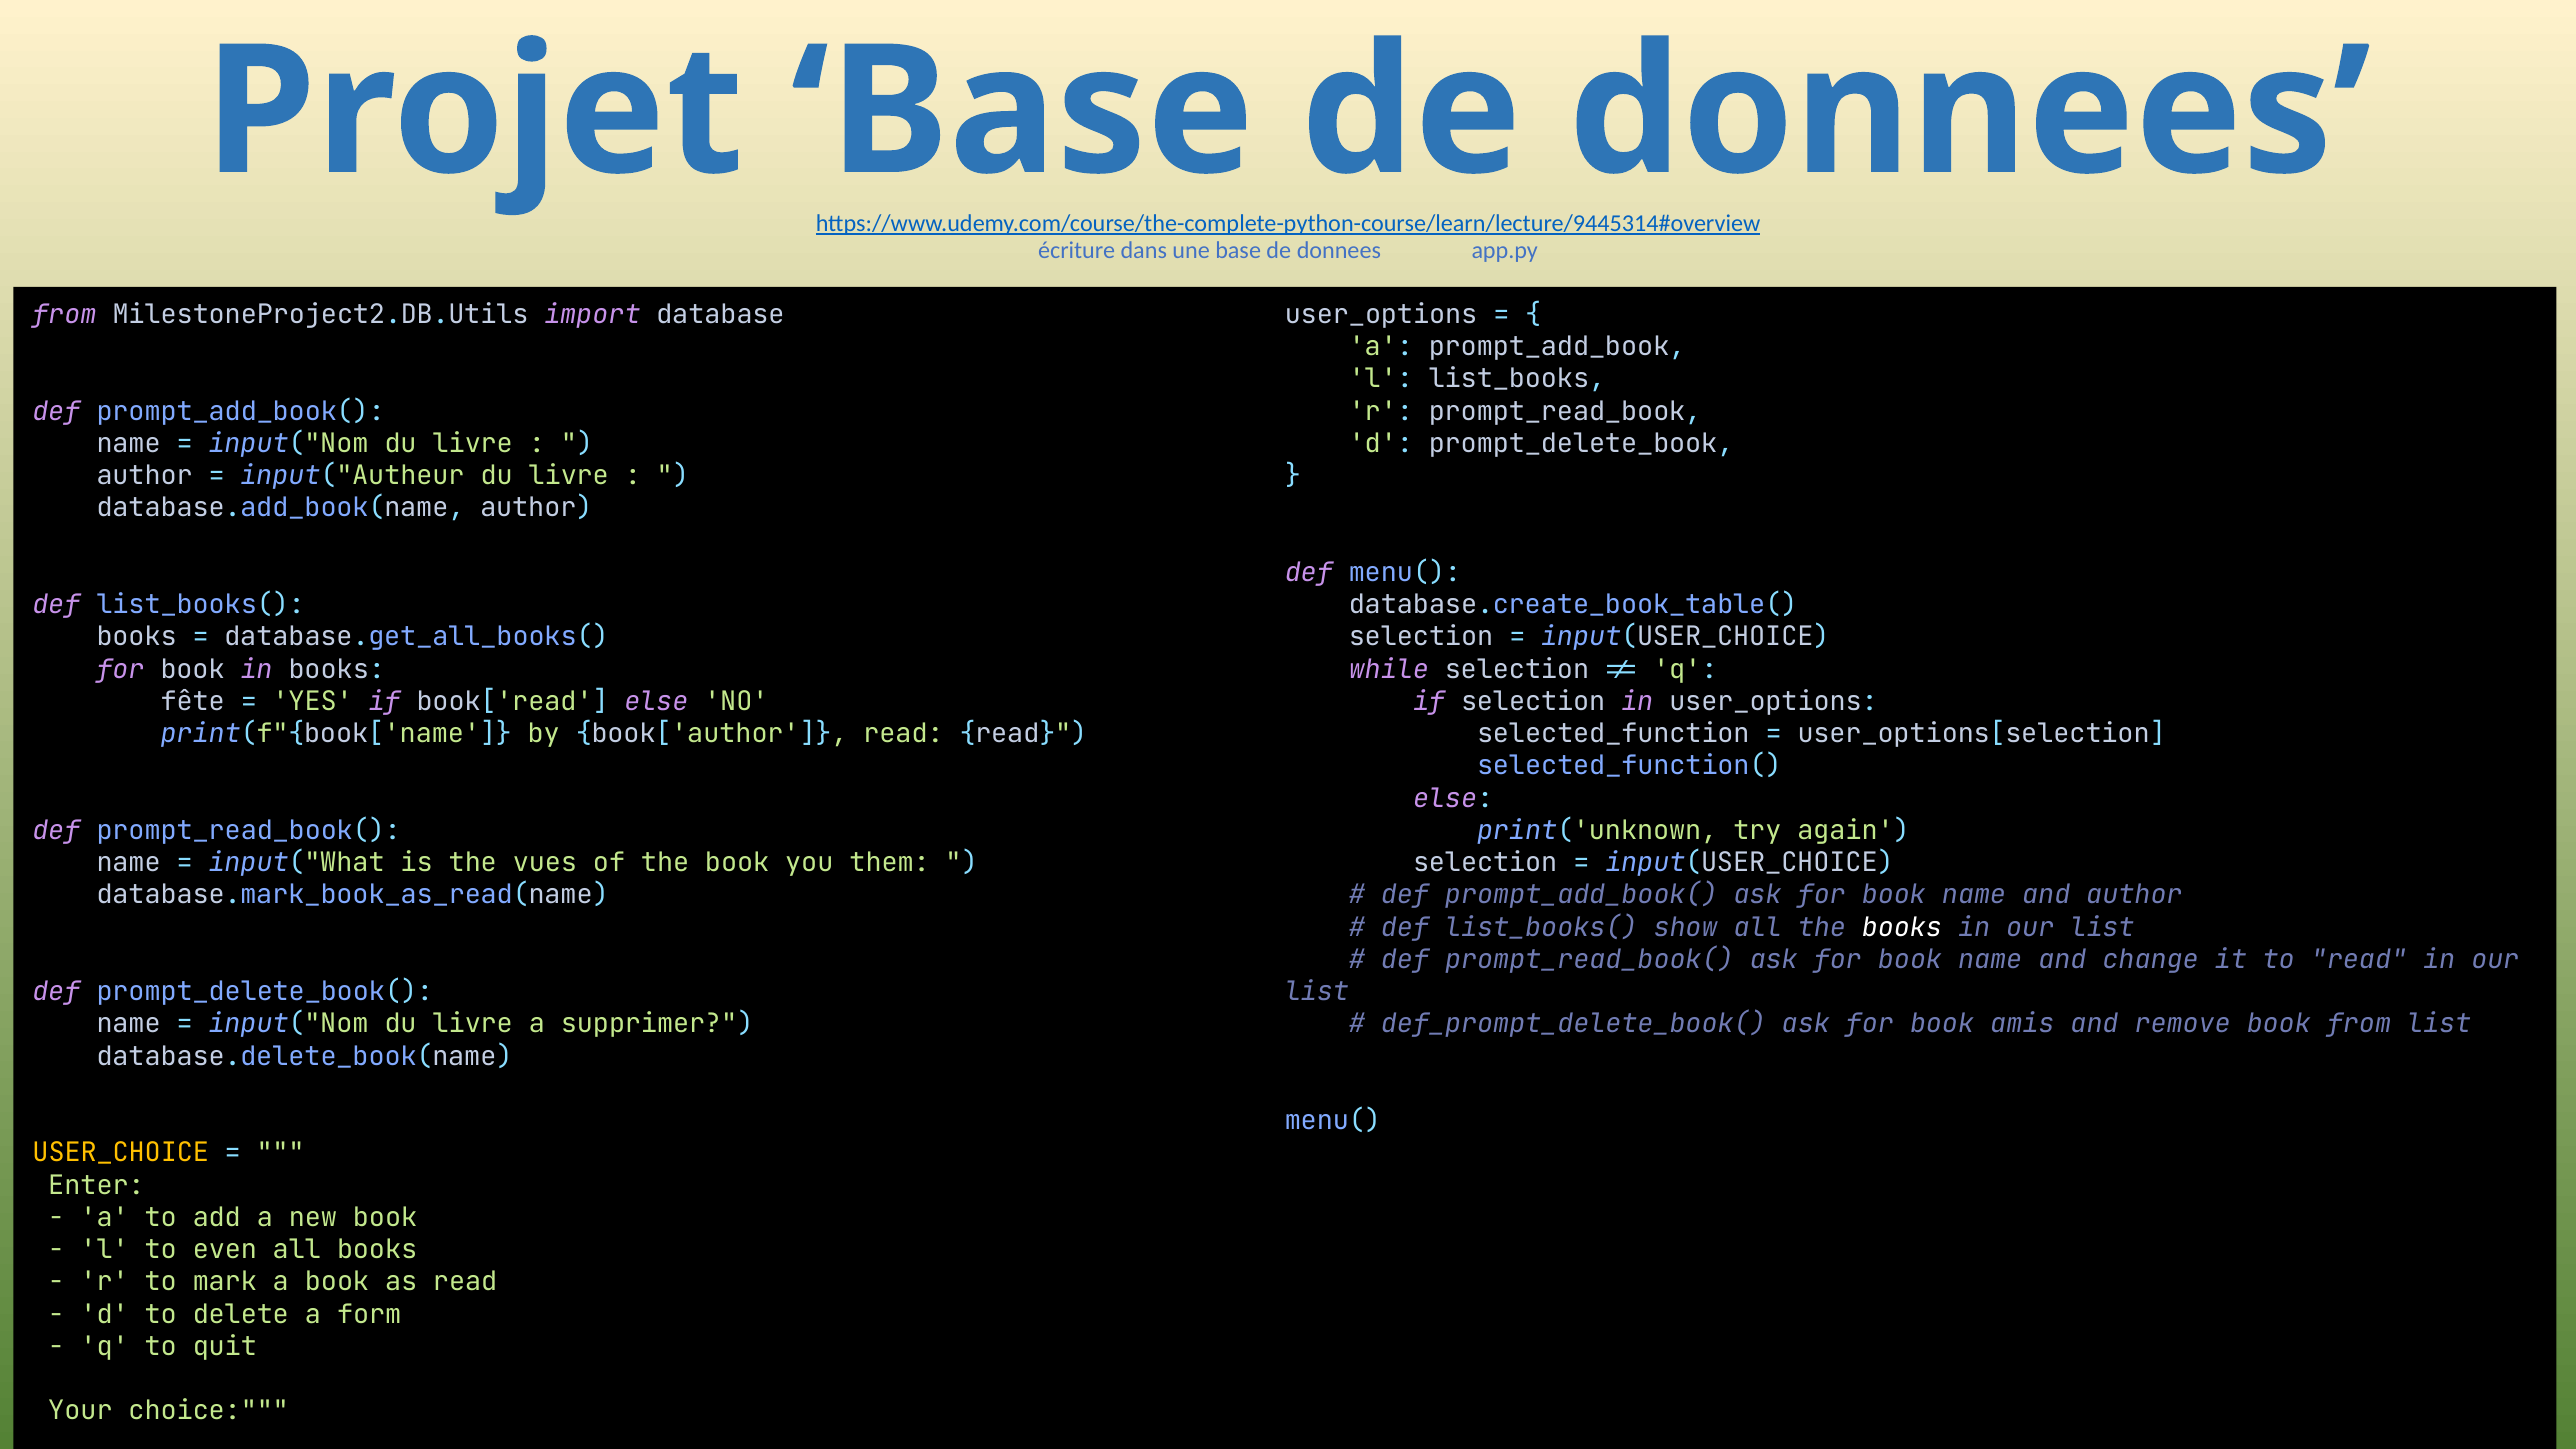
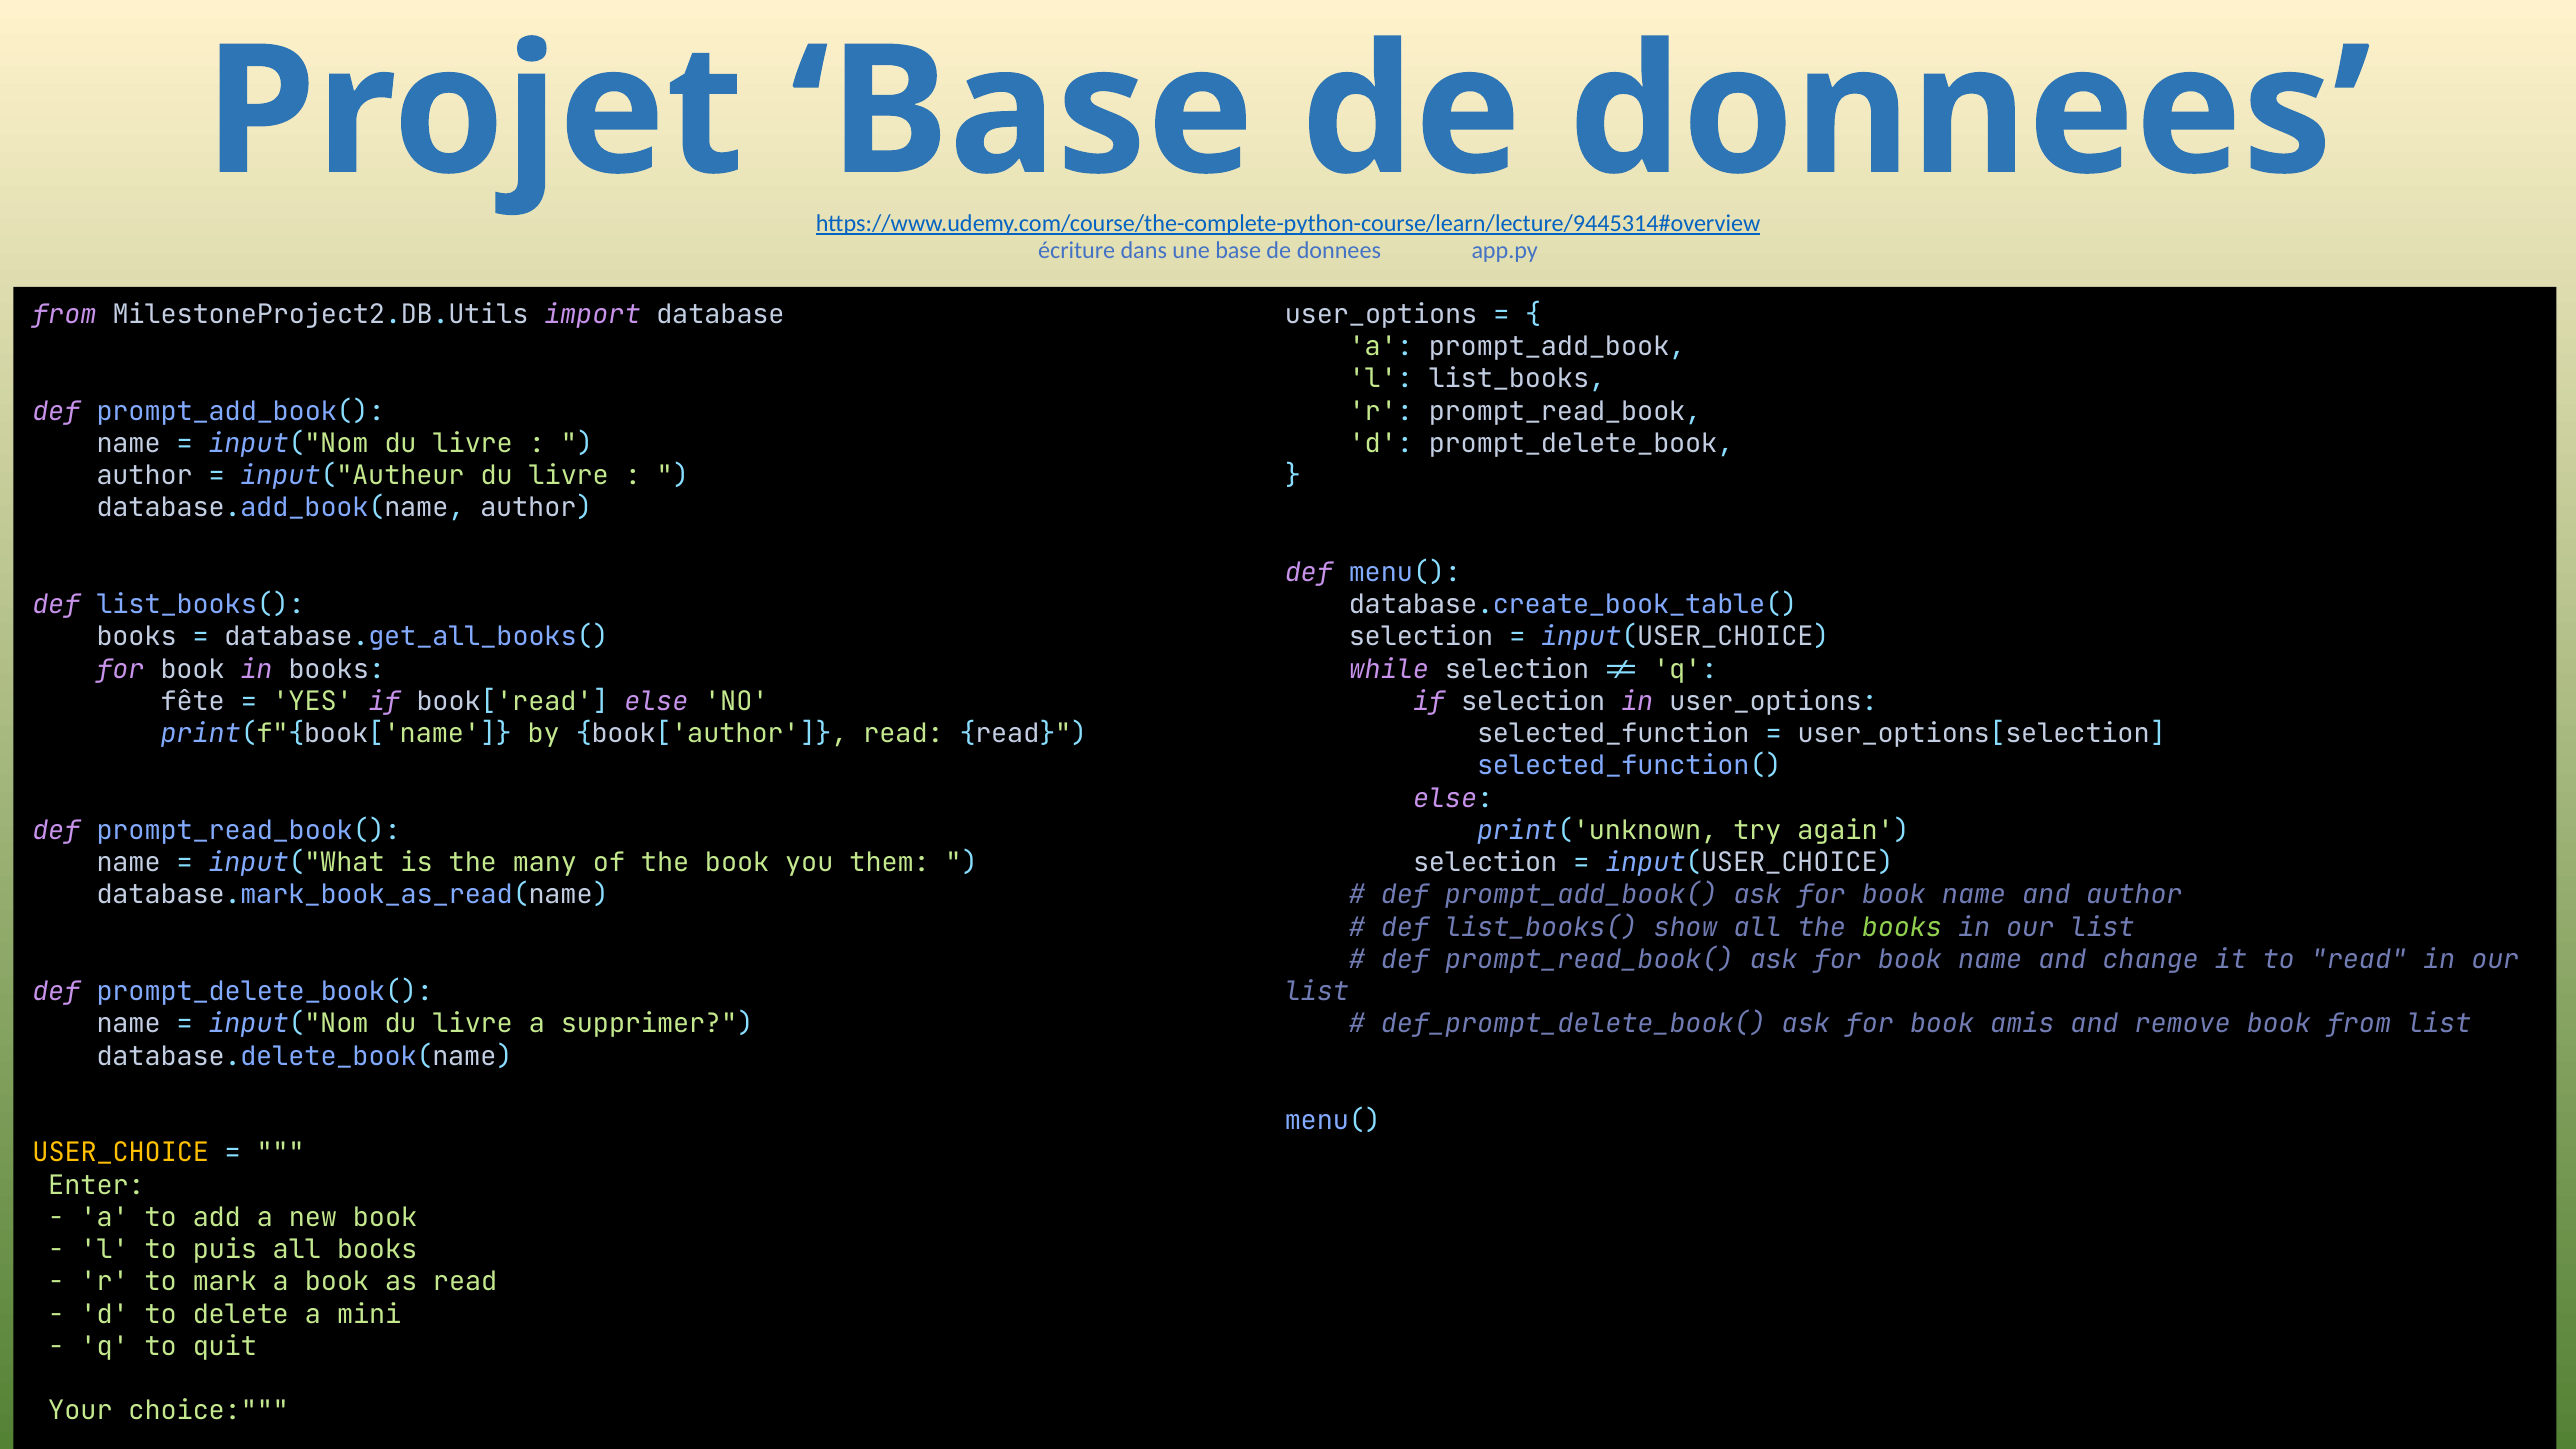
vues: vues -> many
books at (1902, 927) colour: white -> light green
even: even -> puis
form: form -> mini
